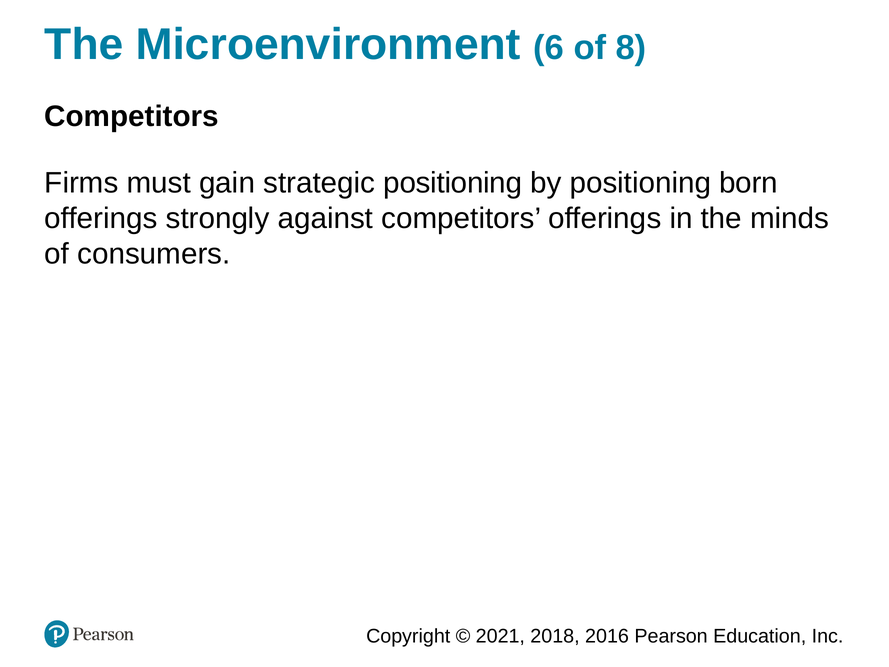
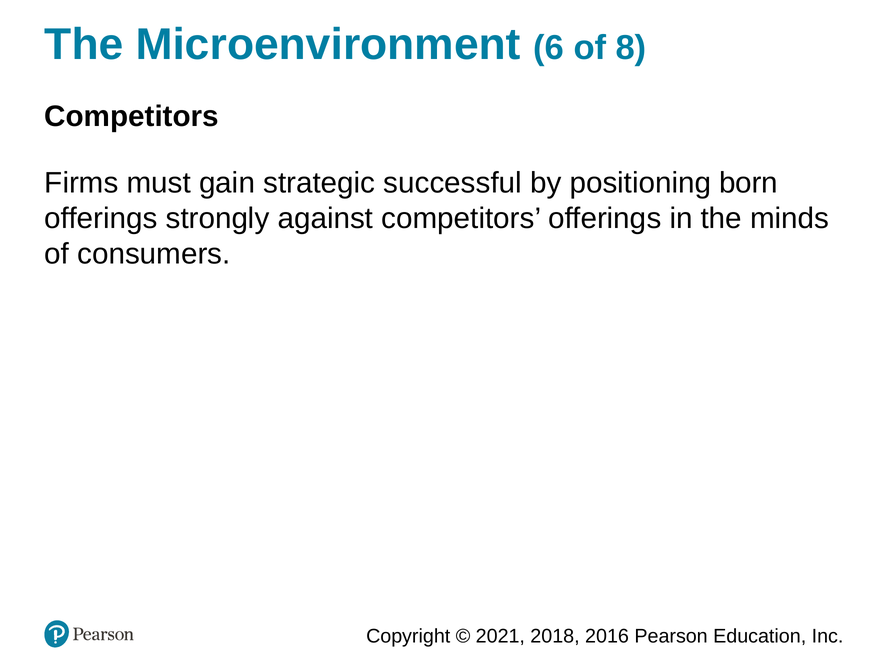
strategic positioning: positioning -> successful
